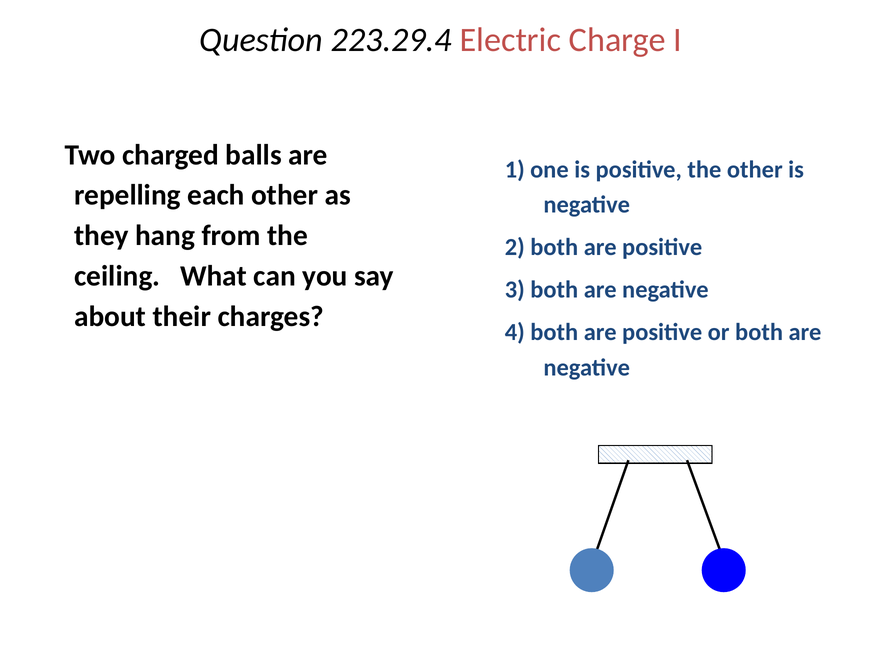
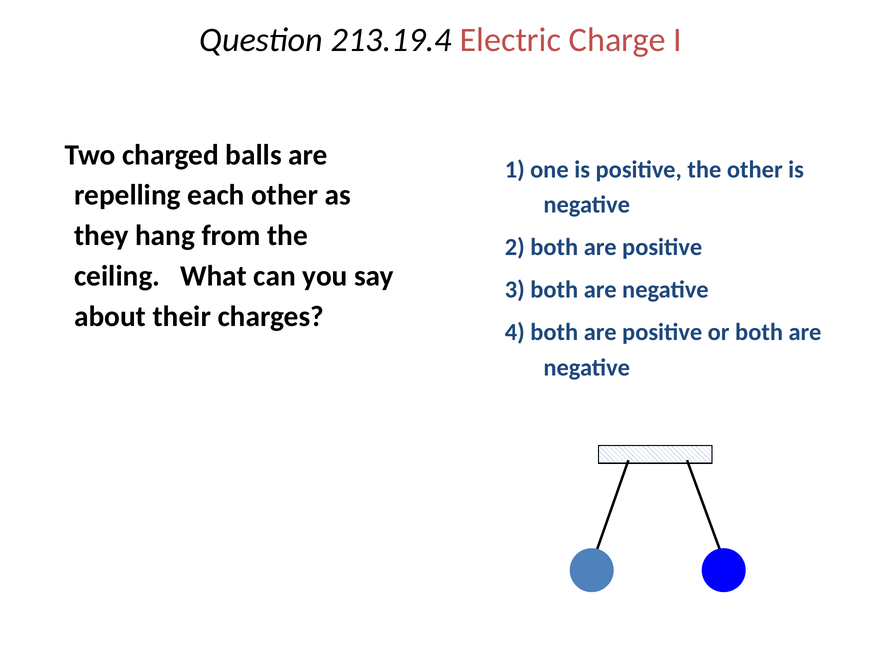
223.29.4: 223.29.4 -> 213.19.4
